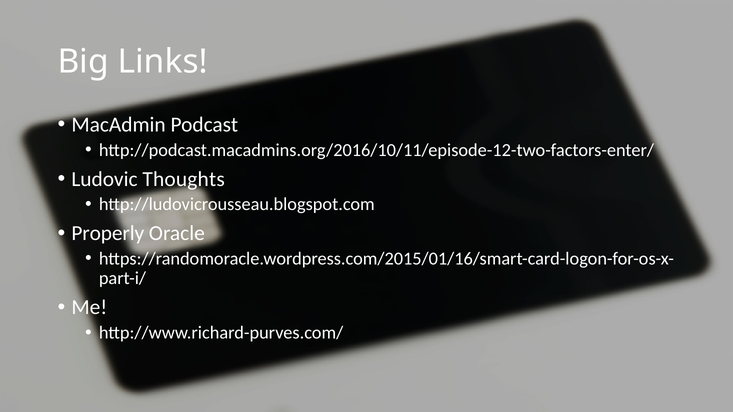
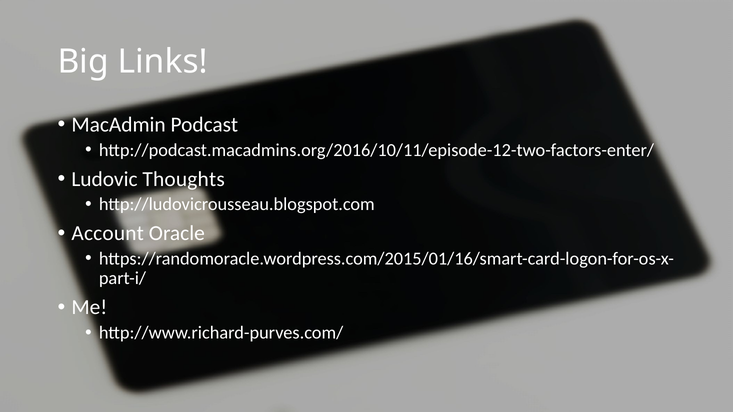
Properly: Properly -> Account
